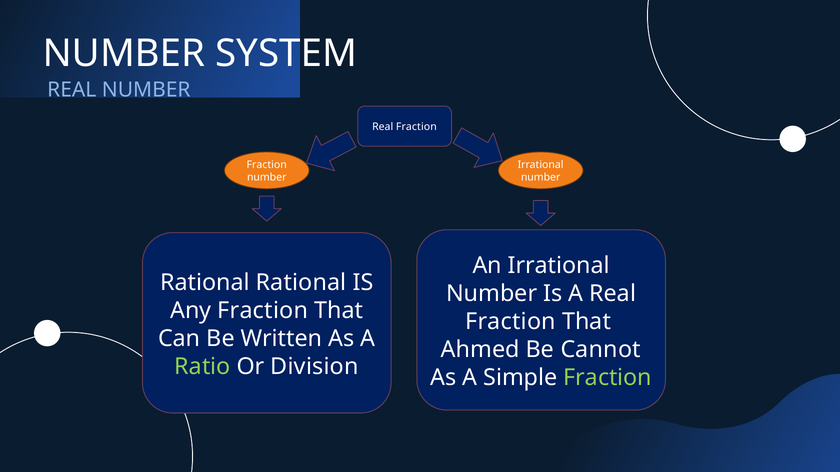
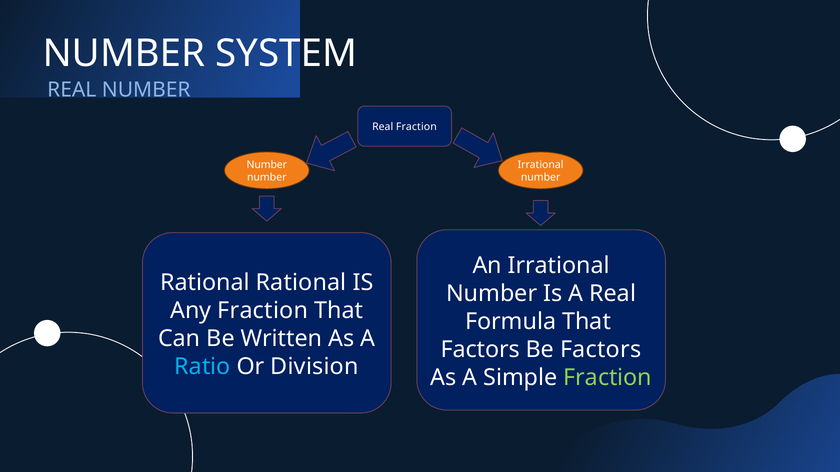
Fraction at (267, 165): Fraction -> Number
Fraction at (511, 322): Fraction -> Formula
Ahmed at (480, 350): Ahmed -> Factors
Be Cannot: Cannot -> Factors
Ratio colour: light green -> light blue
